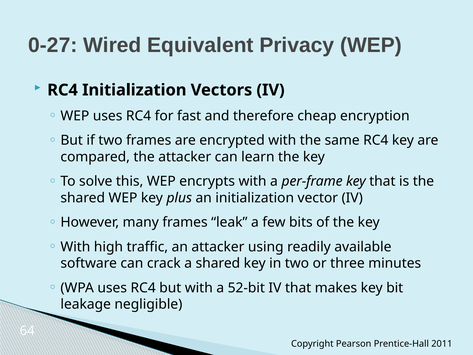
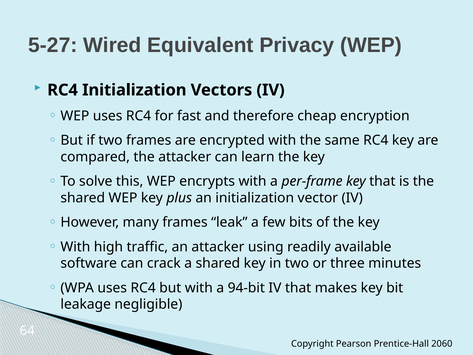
0-27: 0-27 -> 5-27
52-bit: 52-bit -> 94-bit
2011: 2011 -> 2060
